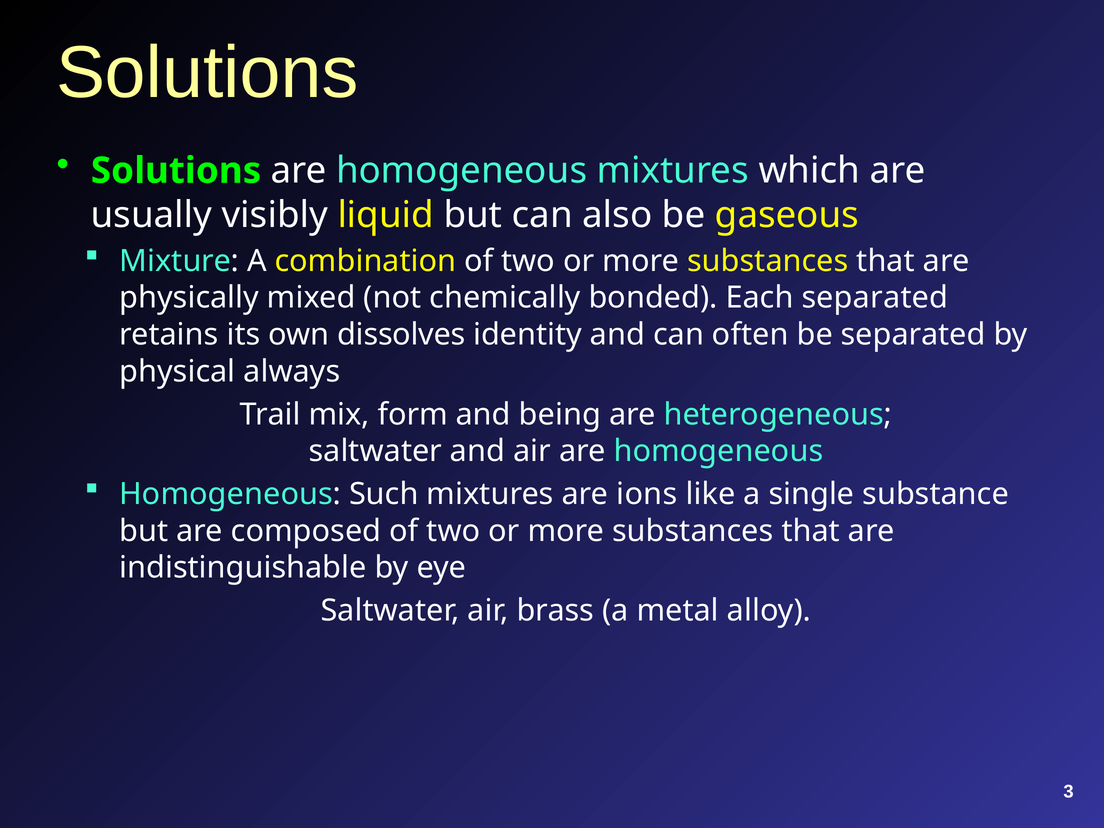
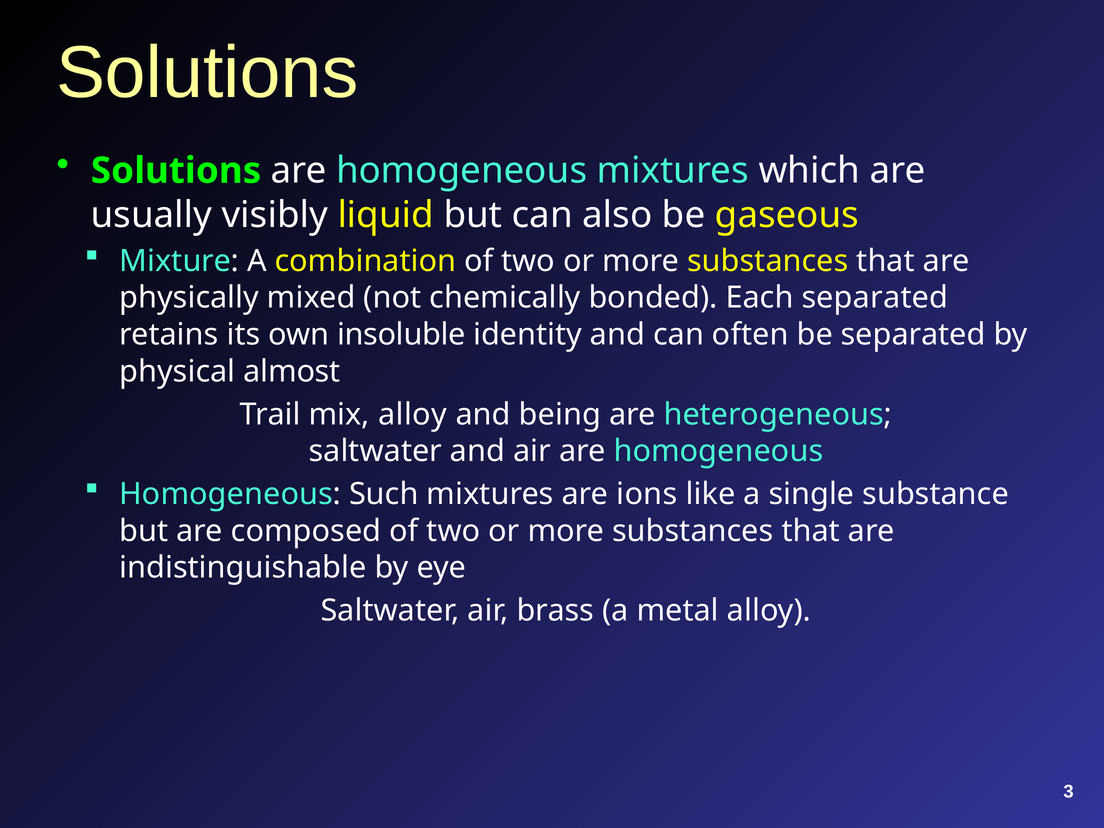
dissolves: dissolves -> insoluble
always: always -> almost
mix form: form -> alloy
